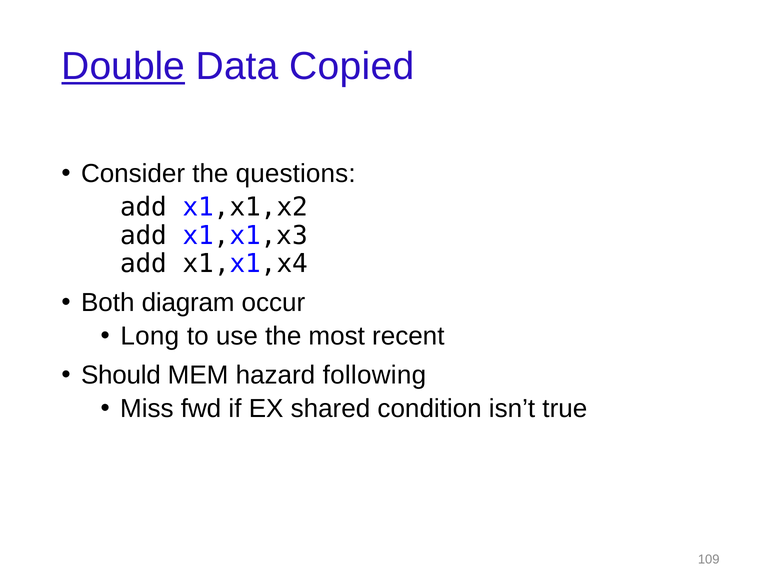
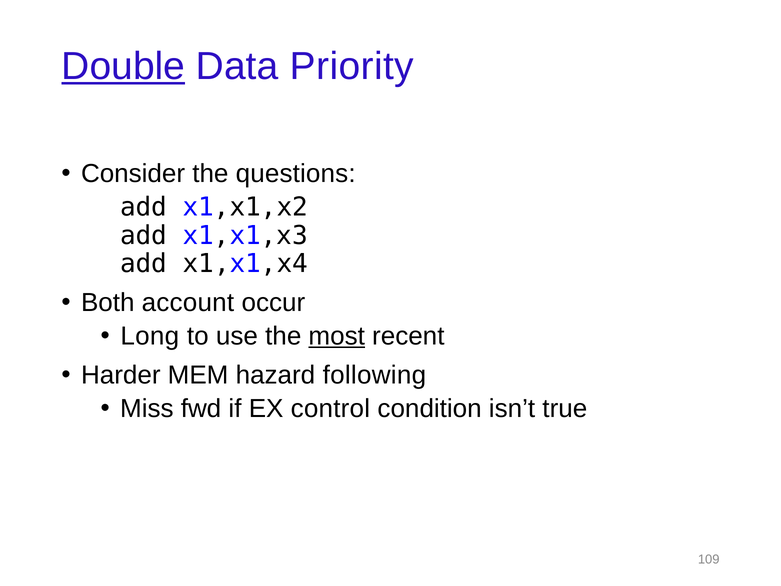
Copied: Copied -> Priority
diagram: diagram -> account
most underline: none -> present
Should: Should -> Harder
shared: shared -> control
